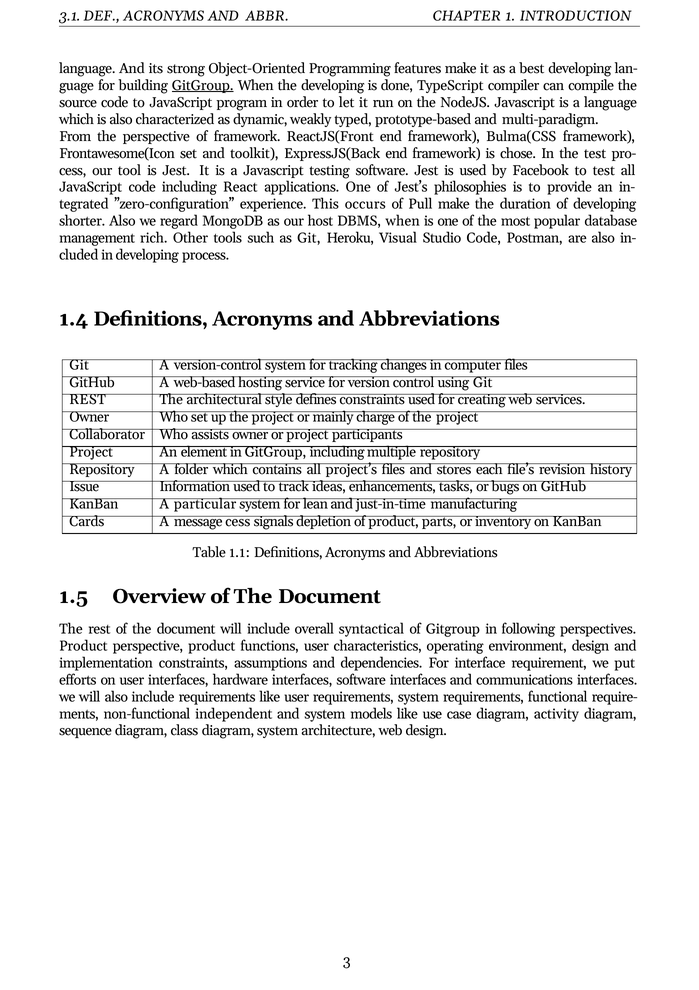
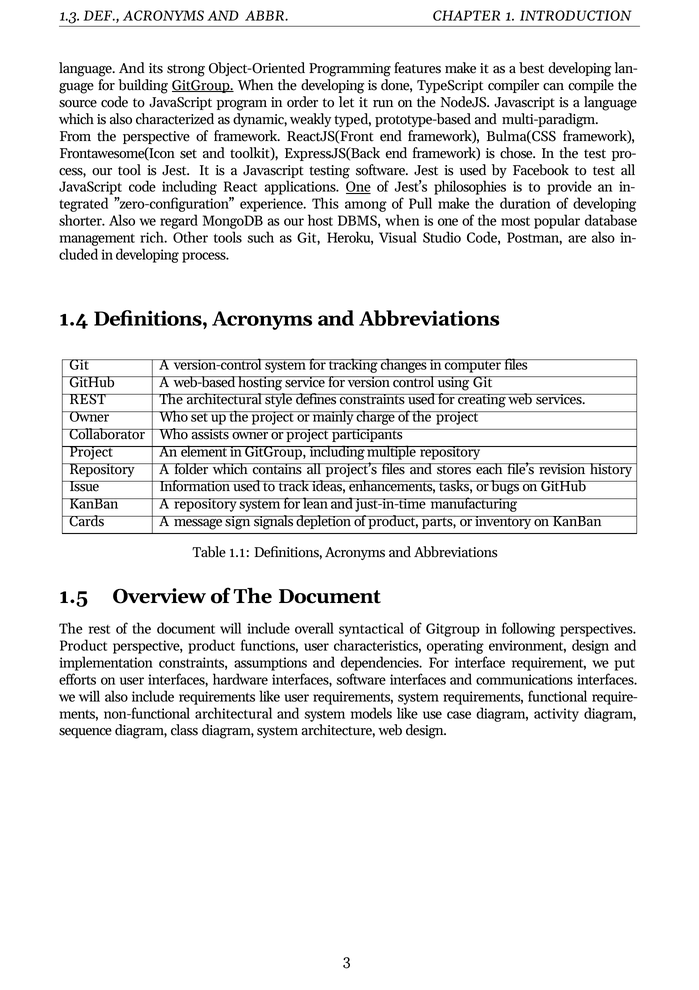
3.1: 3.1 -> 1.3
One at (358, 187) underline: none -> present
occurs: occurs -> among
A particular: particular -> repository
message cess: cess -> sign
non-functional independent: independent -> architectural
